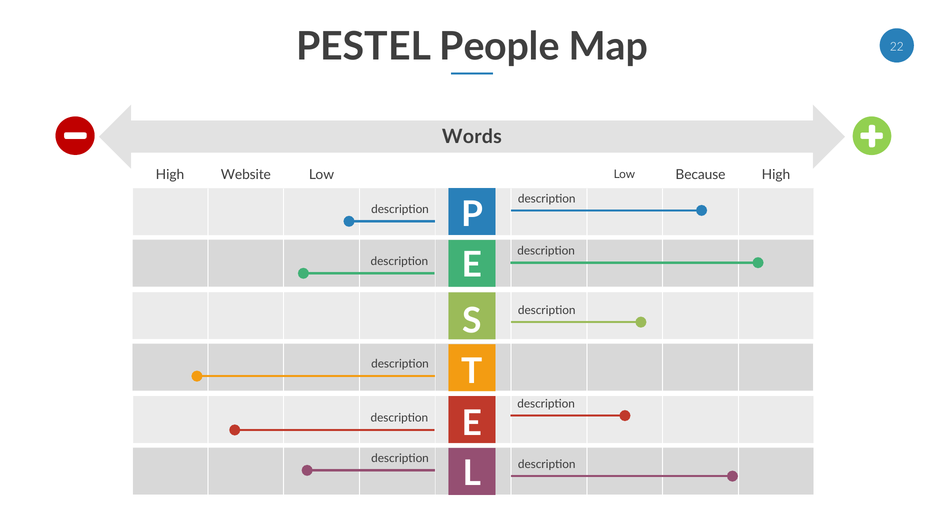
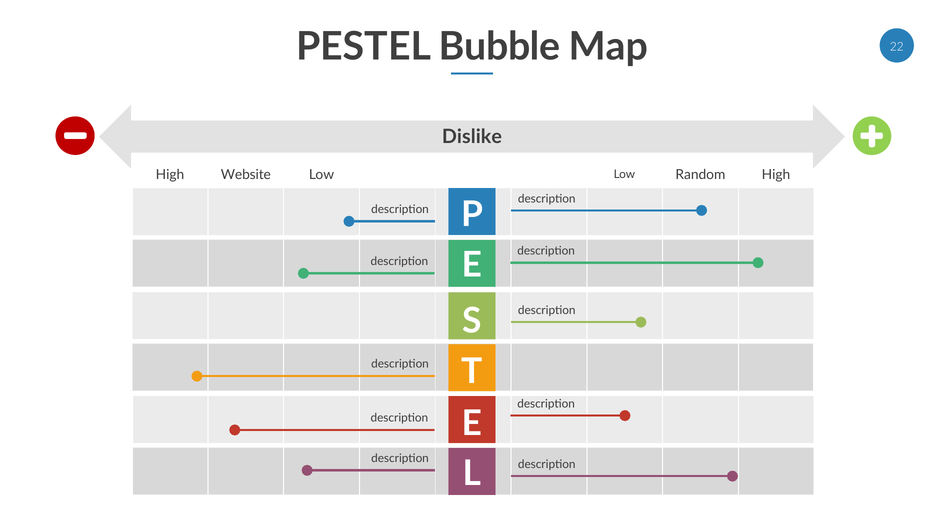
People: People -> Bubble
Words: Words -> Dislike
Because: Because -> Random
